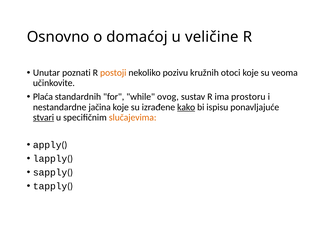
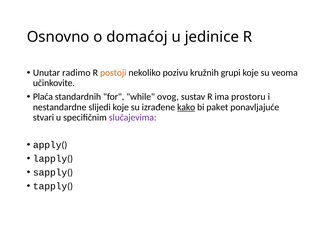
veličine: veličine -> jedinice
poznati: poznati -> radimo
otoci: otoci -> grupi
jačina: jačina -> slijedi
ispisu: ispisu -> paket
stvari underline: present -> none
slučajevima colour: orange -> purple
